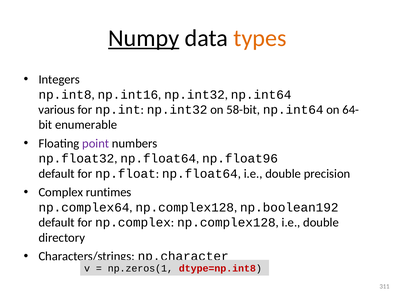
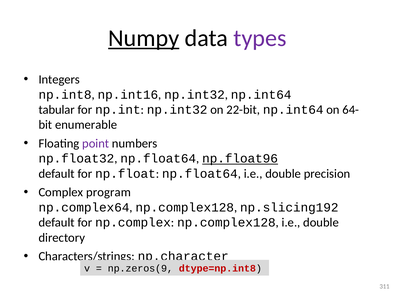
types colour: orange -> purple
various: various -> tabular
58-bit: 58-bit -> 22-bit
np.float96 underline: none -> present
runtimes: runtimes -> program
np.boolean192: np.boolean192 -> np.slicing192
np.zeros(1: np.zeros(1 -> np.zeros(9
